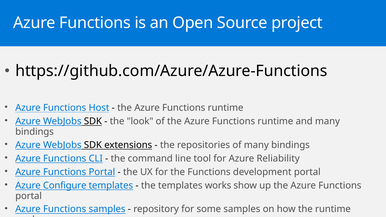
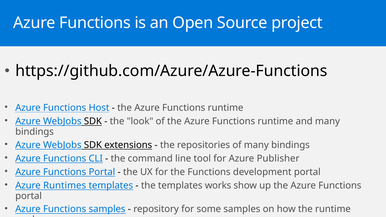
Reliability: Reliability -> Publisher
Configure: Configure -> Runtimes
